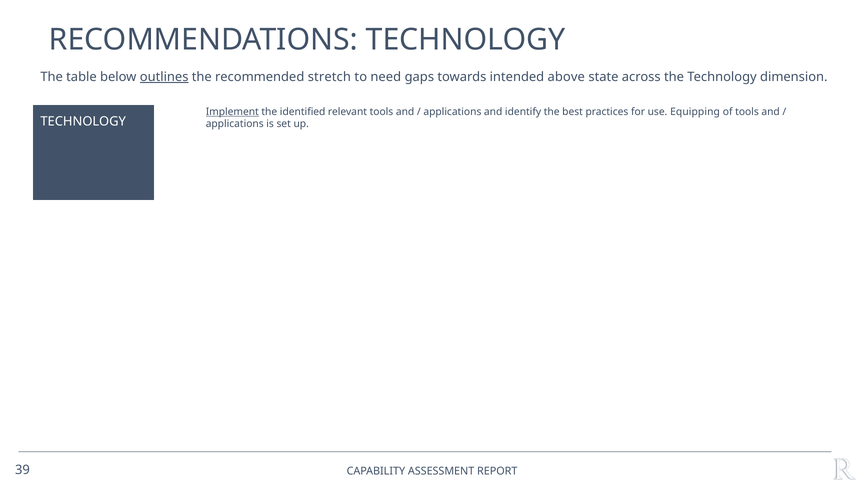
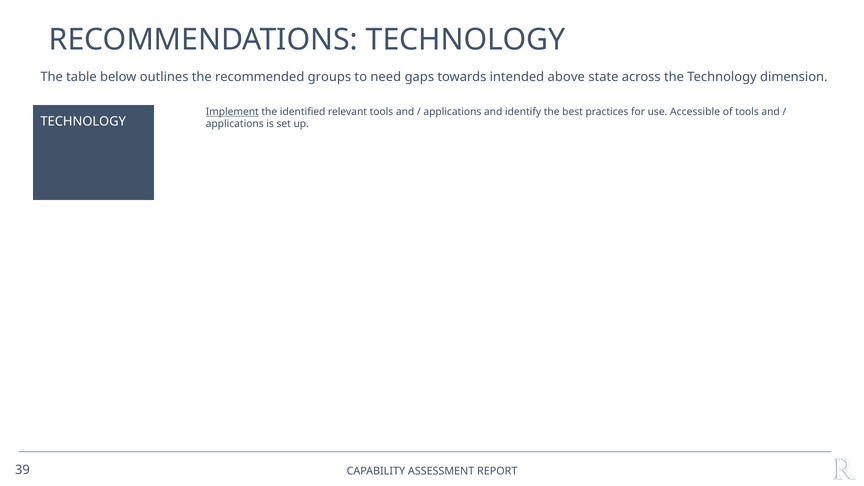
outlines underline: present -> none
stretch: stretch -> groups
Equipping: Equipping -> Accessible
